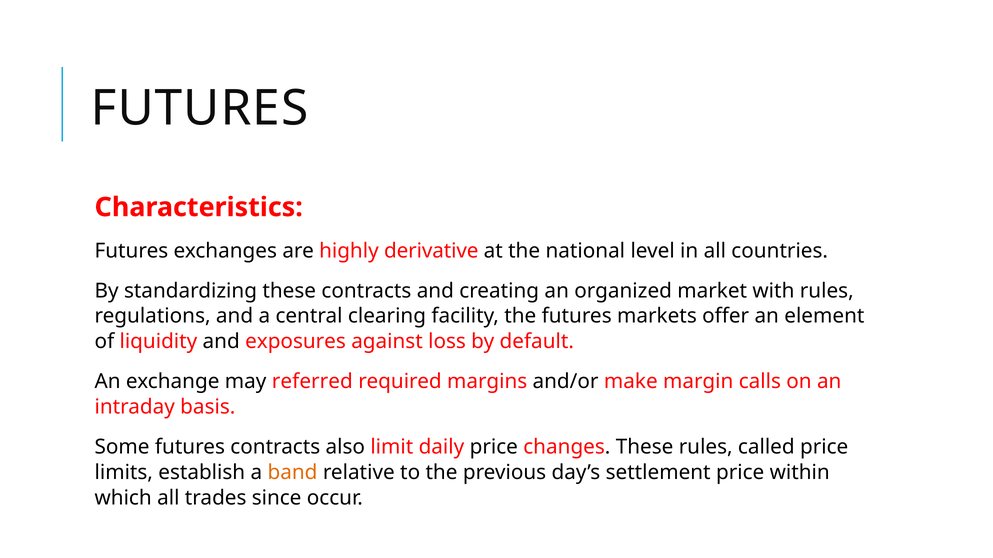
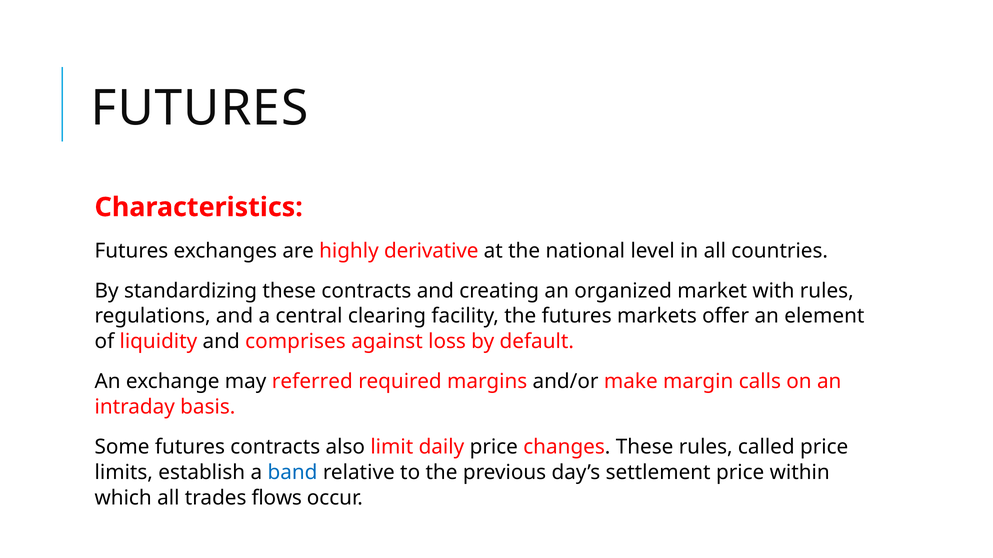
exposures: exposures -> comprises
band colour: orange -> blue
since: since -> flows
